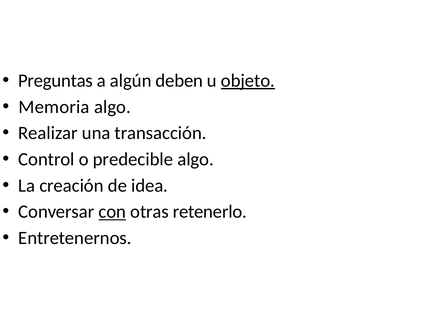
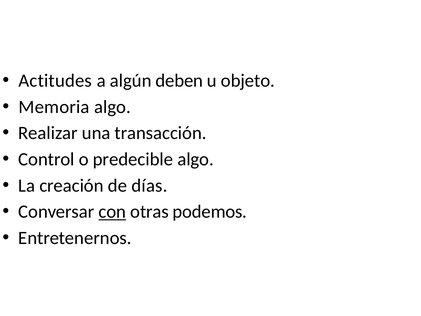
Preguntas: Preguntas -> Actitudes
objeto underline: present -> none
idea: idea -> días
retenerlo: retenerlo -> podemos
